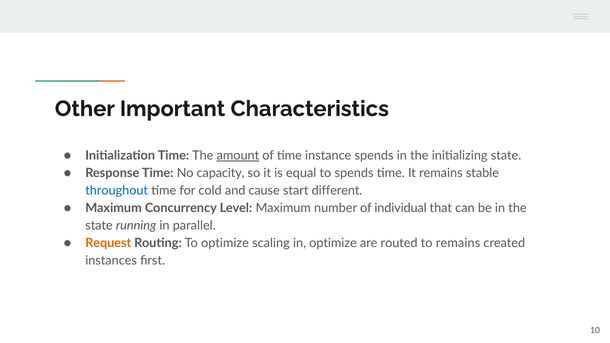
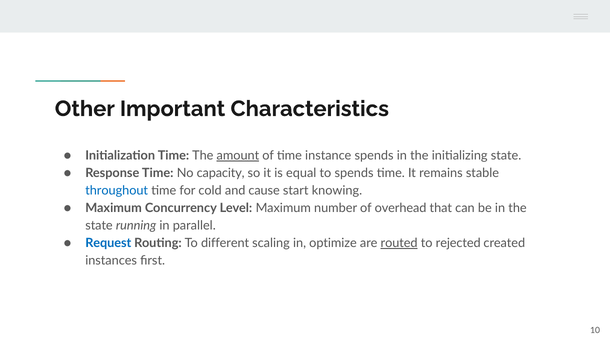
different: different -> knowing
individual: individual -> overhead
Request colour: orange -> blue
To optimize: optimize -> different
routed underline: none -> present
to remains: remains -> rejected
